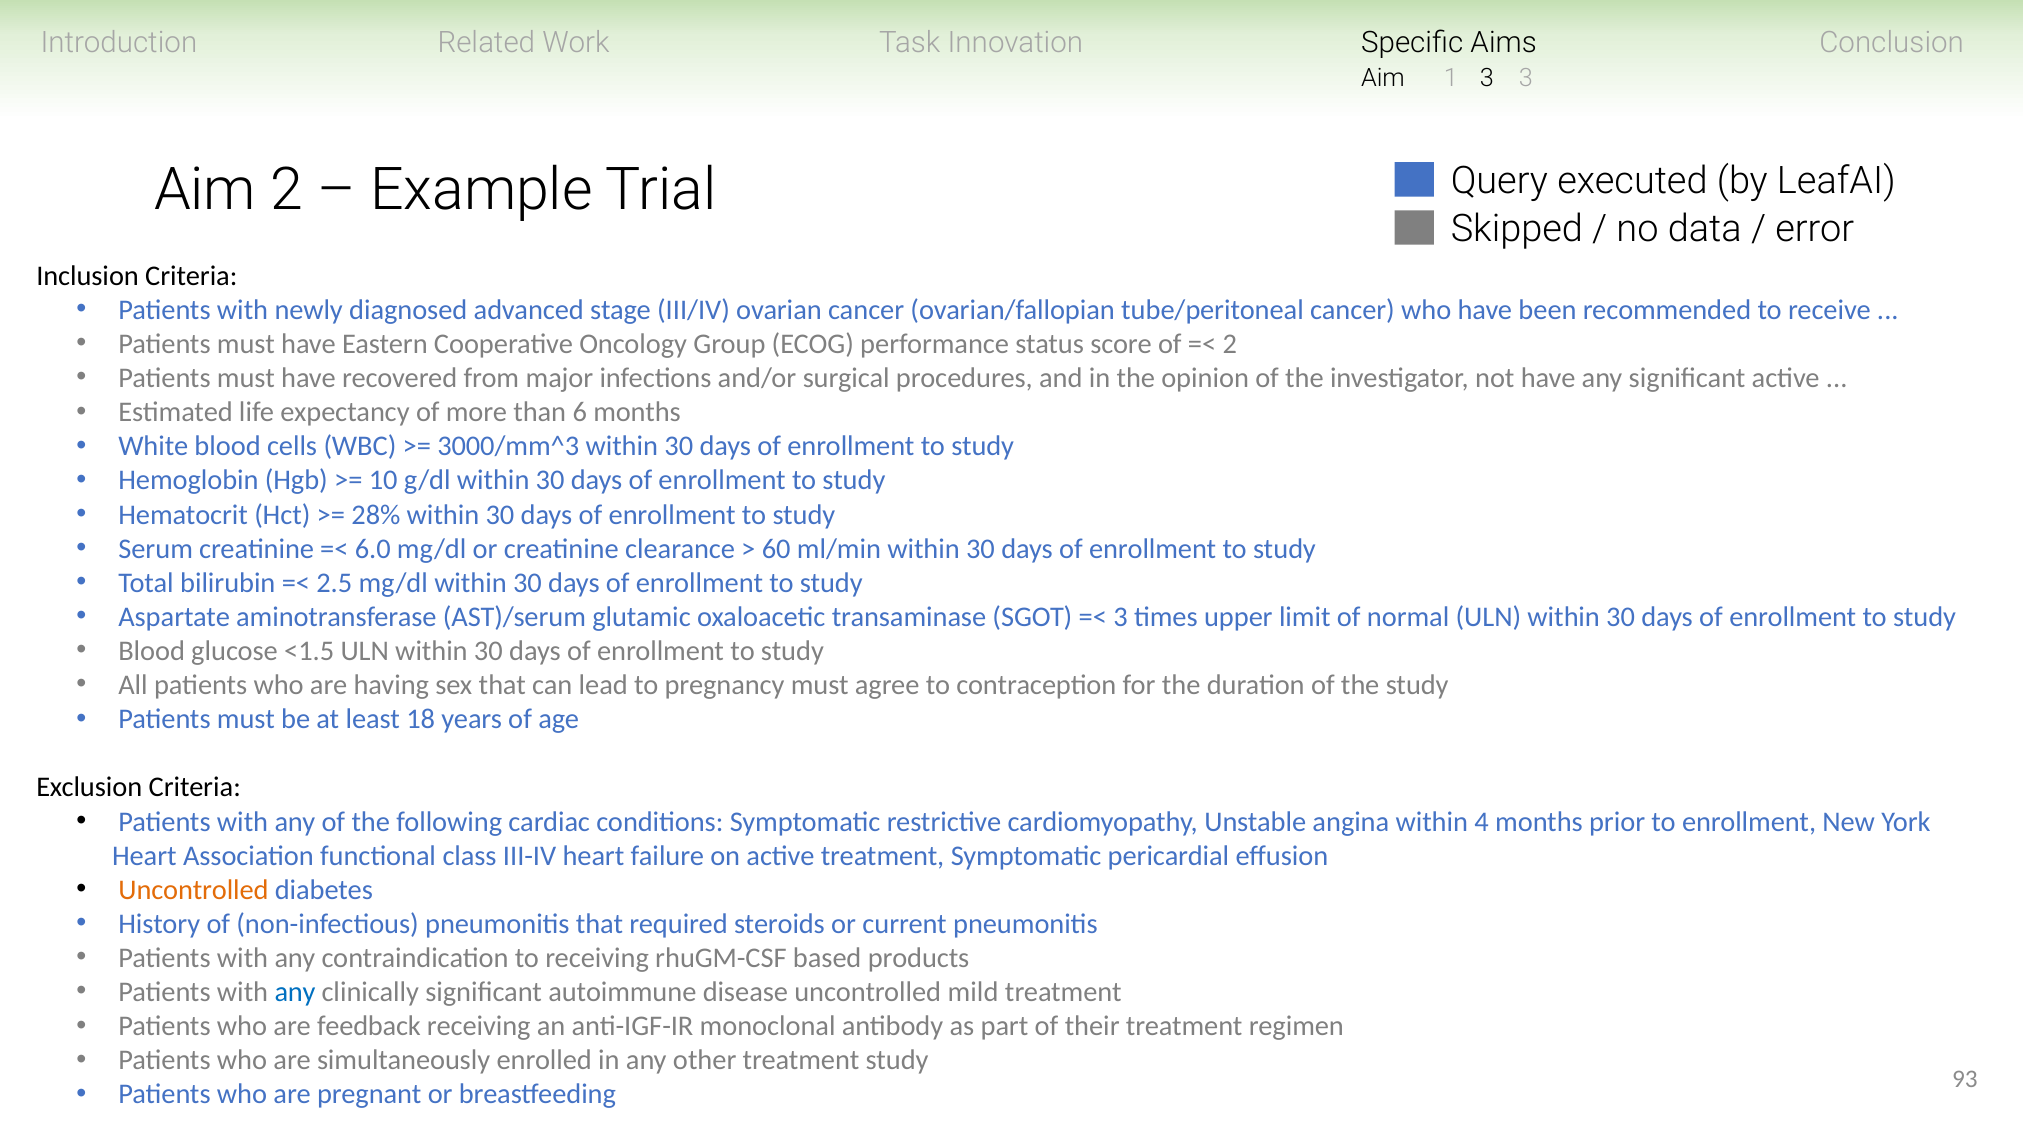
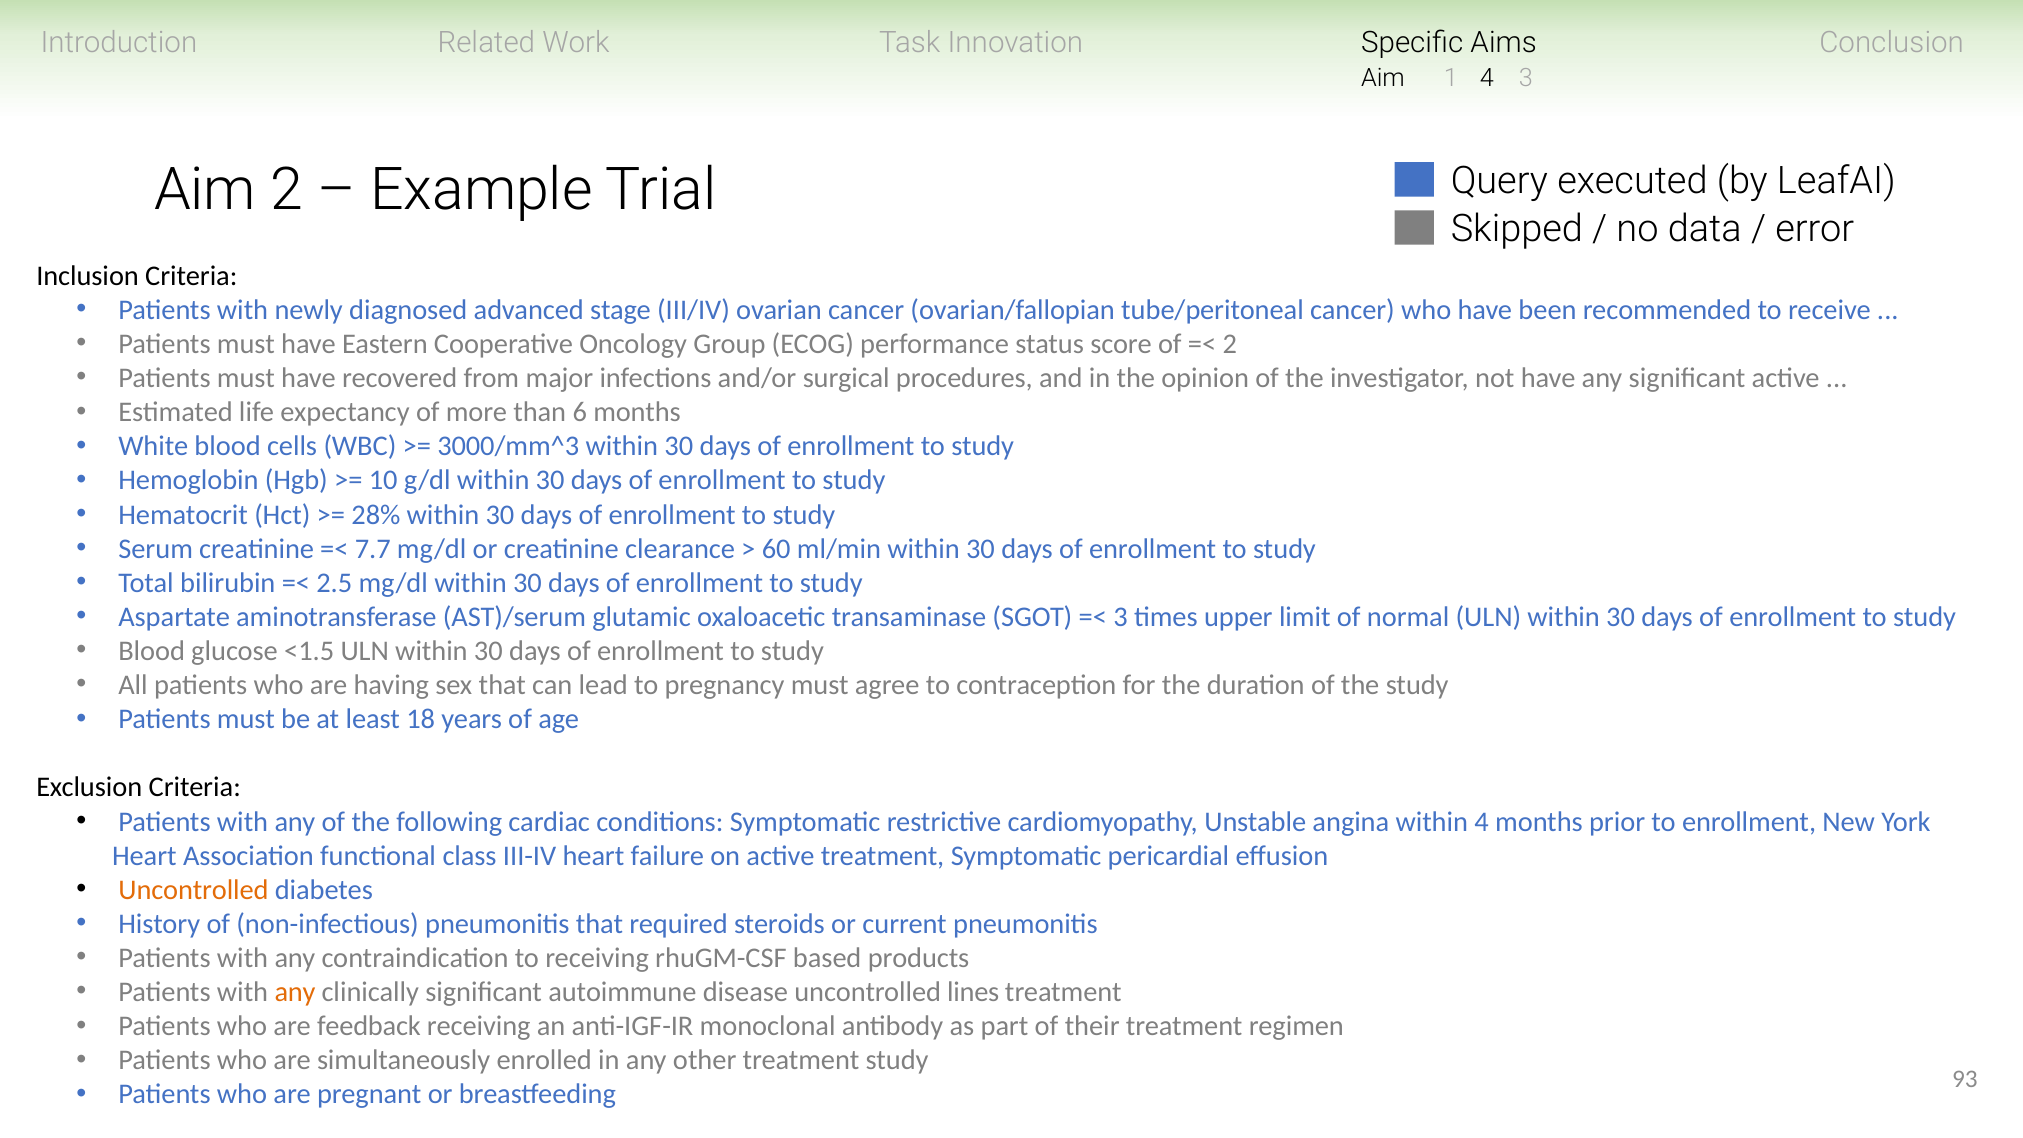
1 3: 3 -> 4
6.0: 6.0 -> 7.7
any at (295, 992) colour: blue -> orange
mild: mild -> lines
